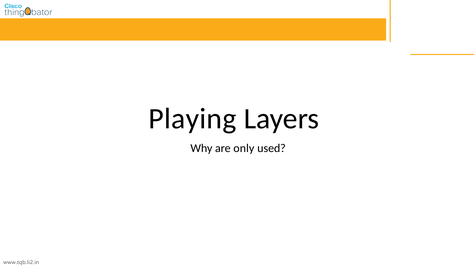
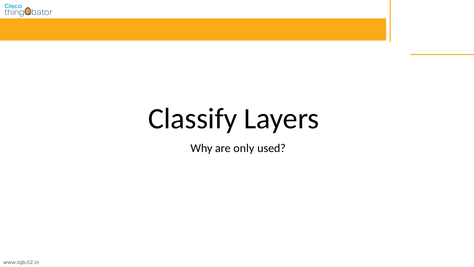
Playing: Playing -> Classify
